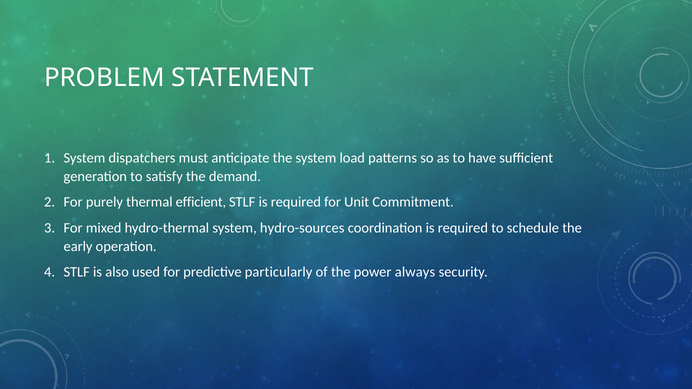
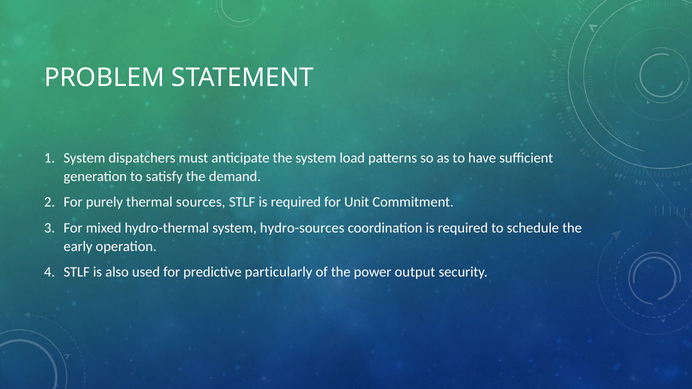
efficient: efficient -> sources
always: always -> output
